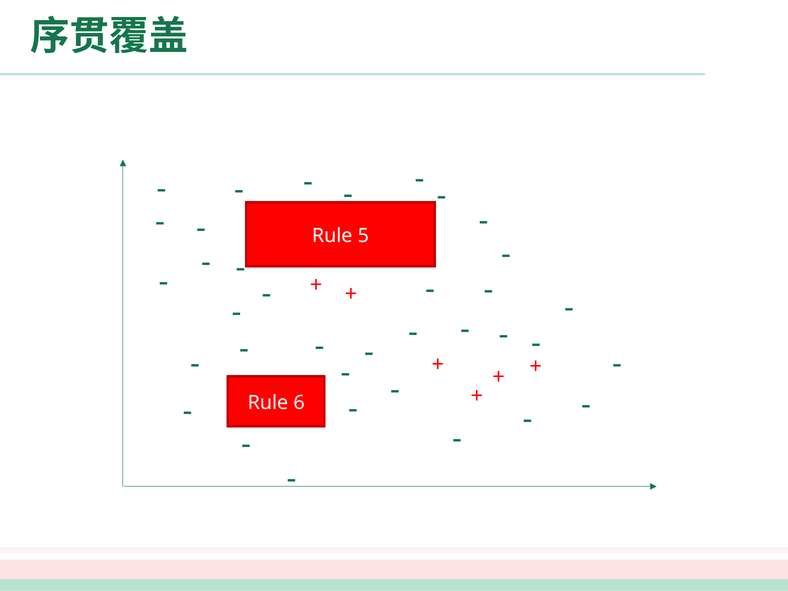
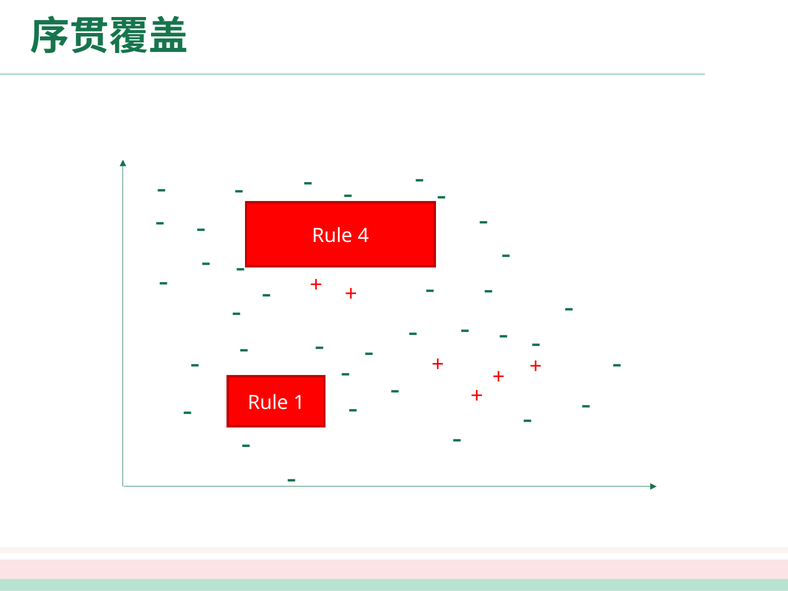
5: 5 -> 4
6: 6 -> 1
